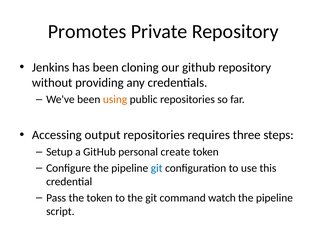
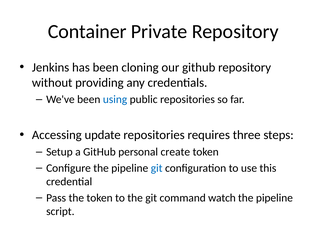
Promotes: Promotes -> Container
using colour: orange -> blue
output: output -> update
